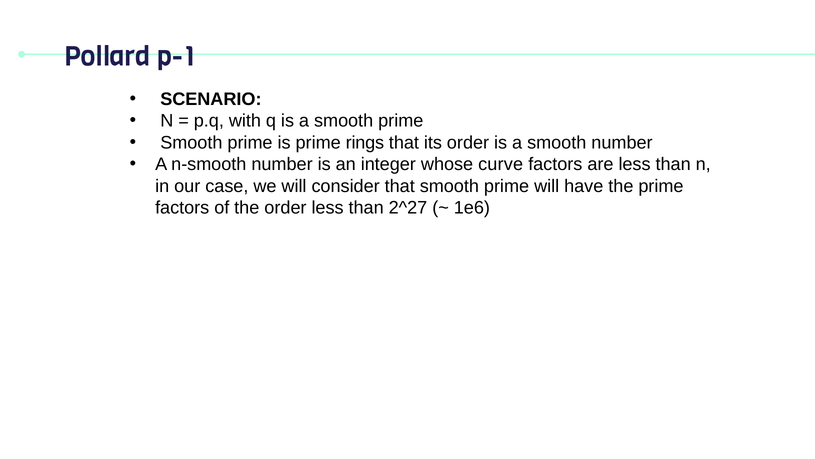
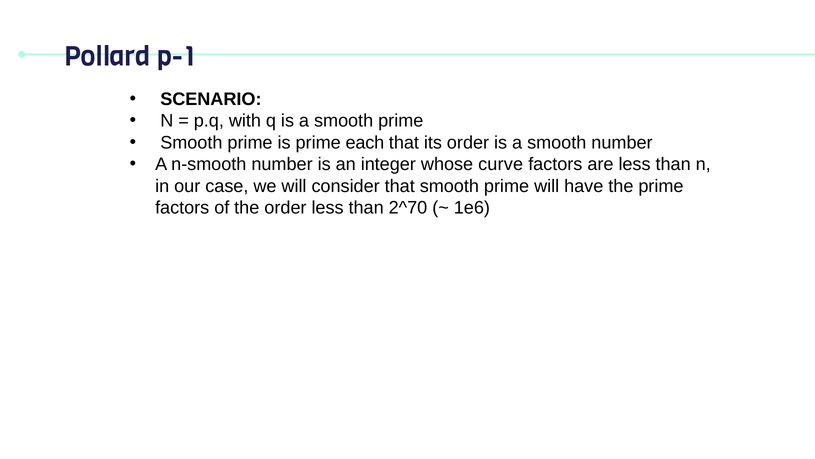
rings: rings -> each
2^27: 2^27 -> 2^70
